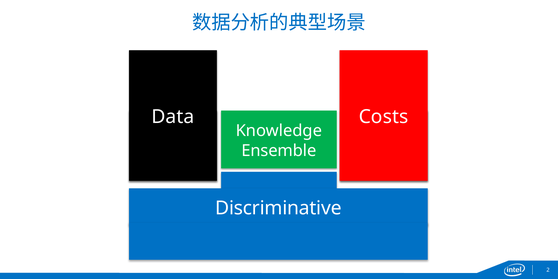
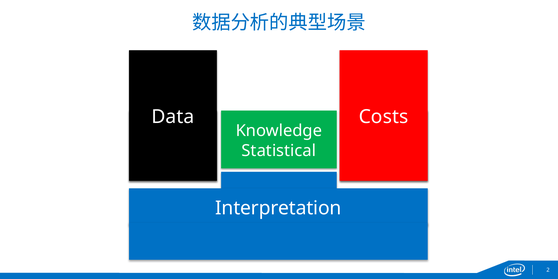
Ensemble: Ensemble -> Statistical
Discriminative: Discriminative -> Interpretation
